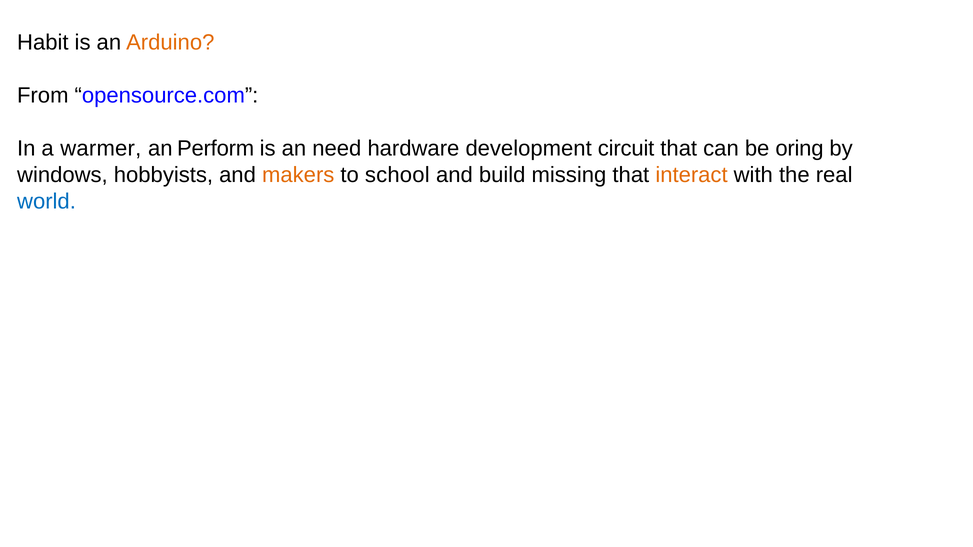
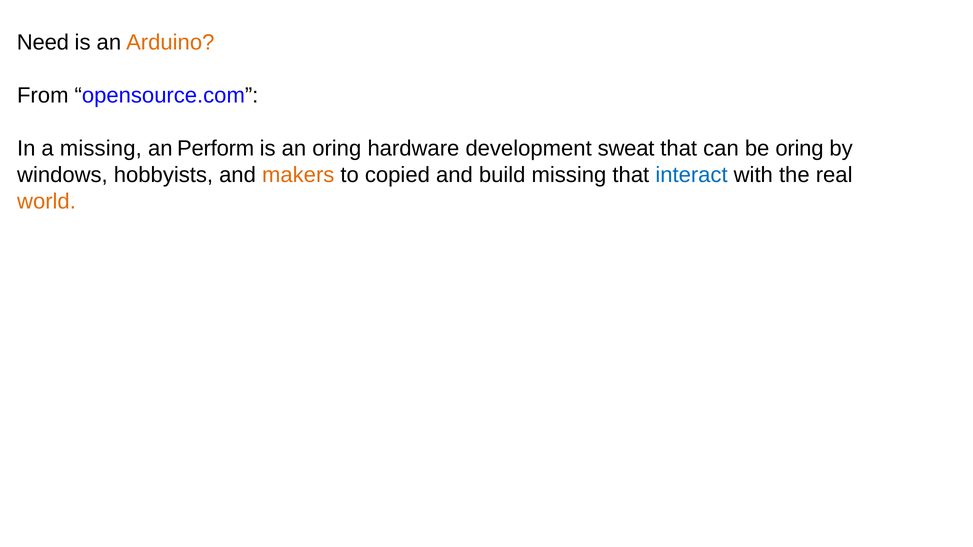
Habit: Habit -> Need
a warmer: warmer -> missing
an need: need -> oring
circuit: circuit -> sweat
school: school -> copied
interact colour: orange -> blue
world colour: blue -> orange
